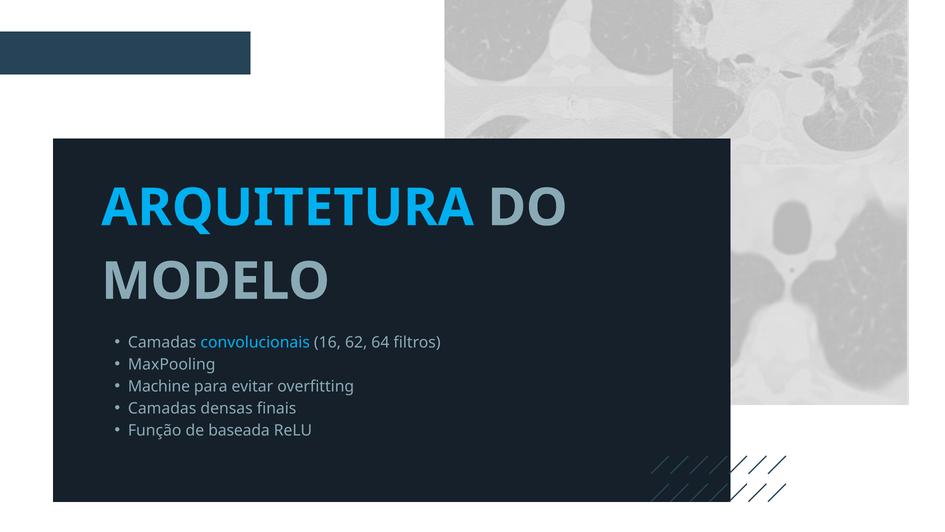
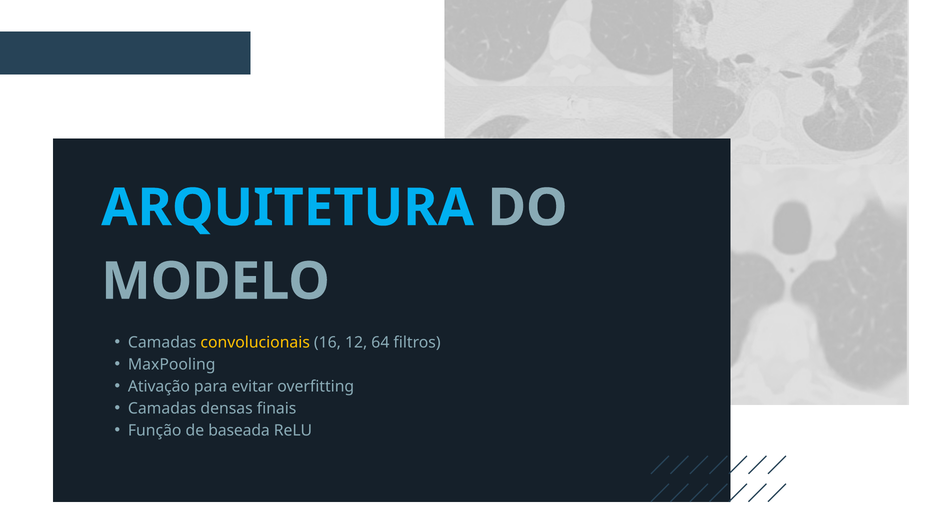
convolucionais colour: light blue -> yellow
62: 62 -> 12
Machine: Machine -> Ativação
